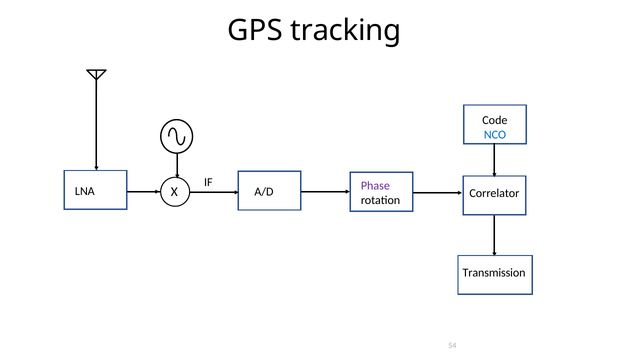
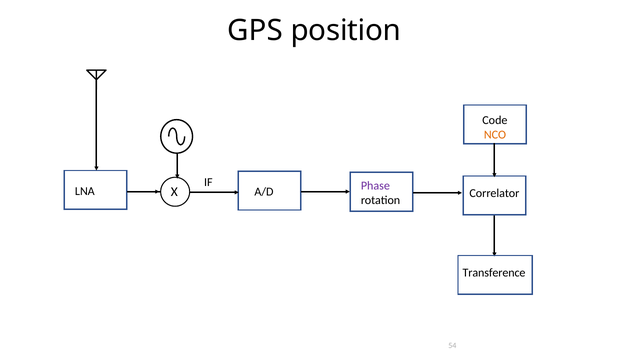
tracking: tracking -> position
NCO colour: blue -> orange
Transmission: Transmission -> Transference
